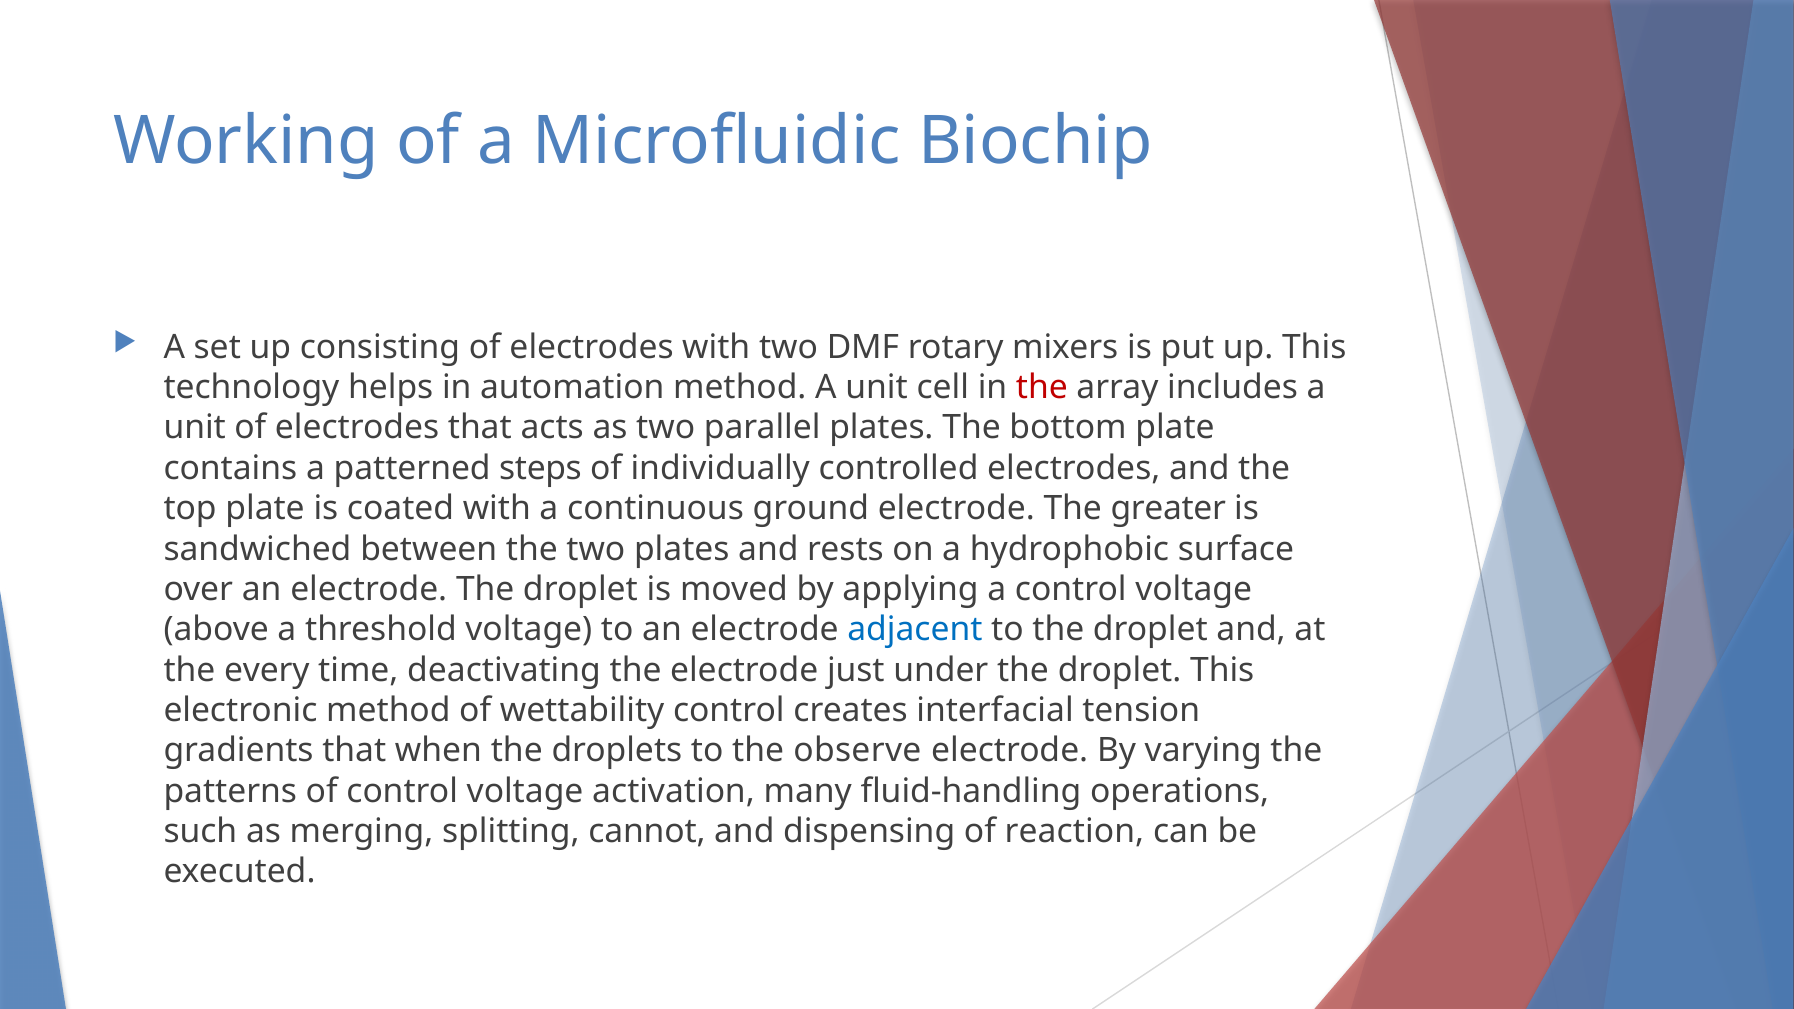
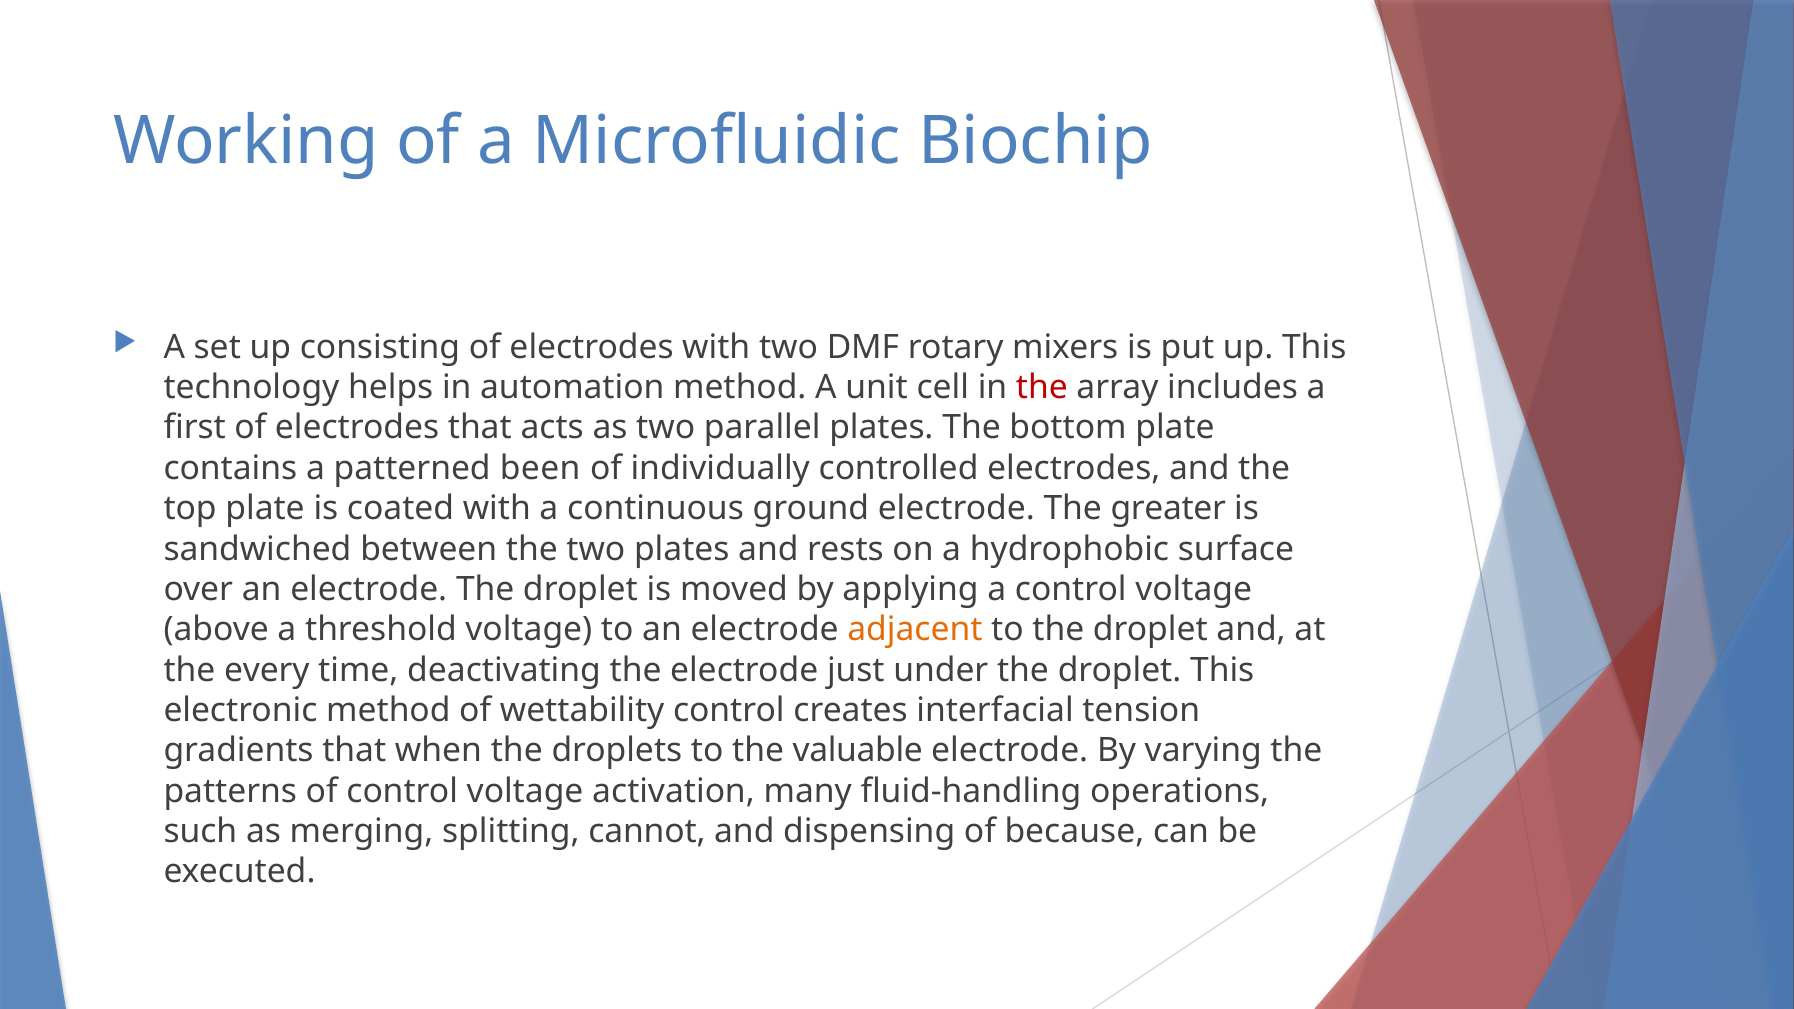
unit at (195, 428): unit -> ﬁrst
steps: steps -> been
adjacent colour: blue -> orange
observe: observe -> valuable
reaction: reaction -> because
